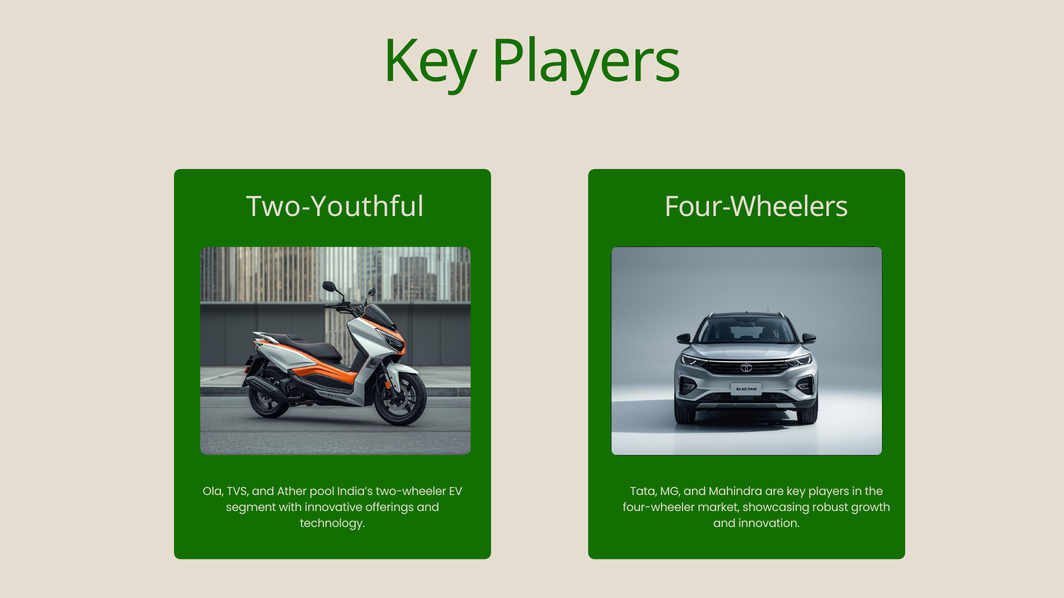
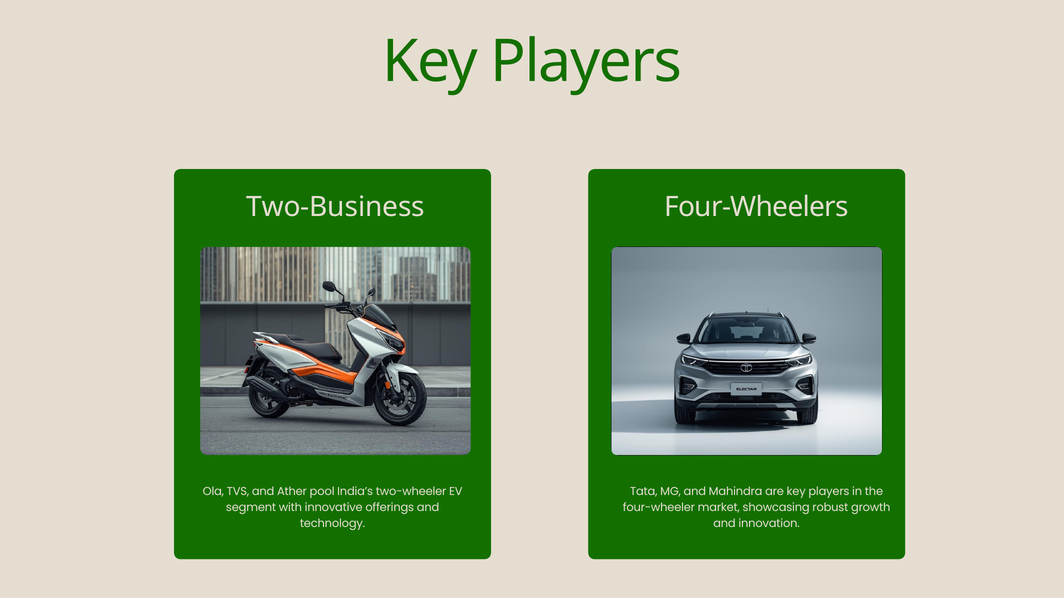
Two-Youthful: Two-Youthful -> Two-Business
